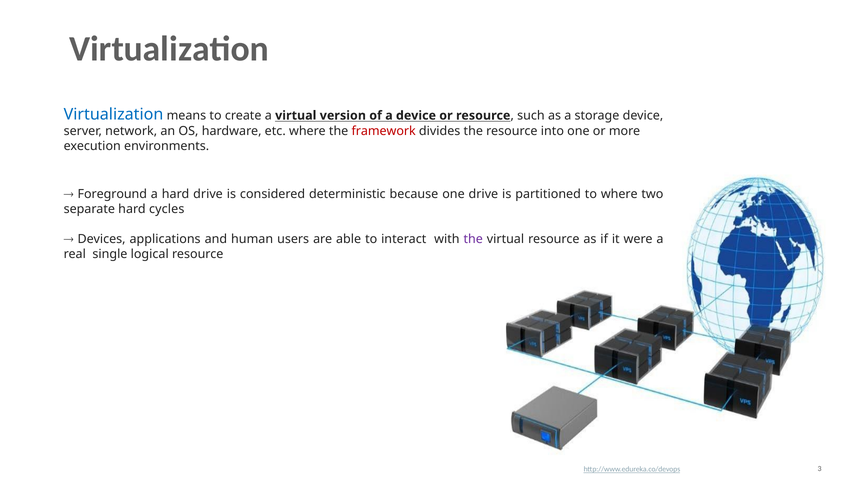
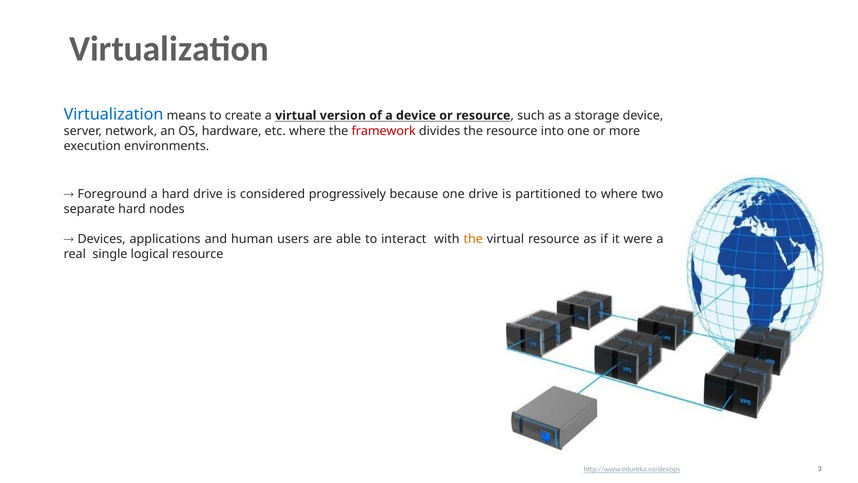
deterministic: deterministic -> progressively
cycles: cycles -> nodes
the at (473, 239) colour: purple -> orange
